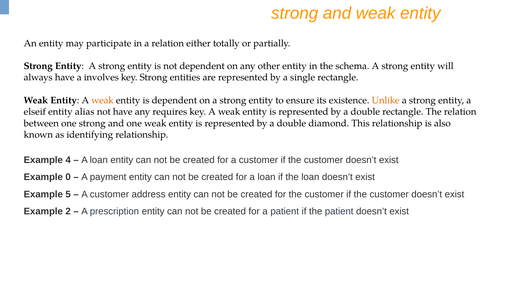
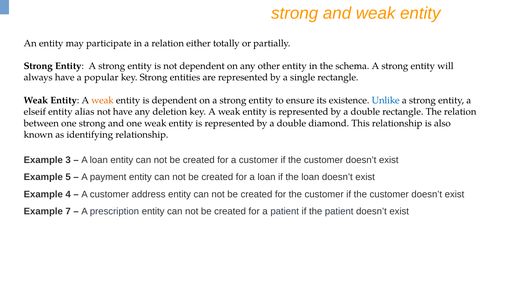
involves: involves -> popular
Unlike colour: orange -> blue
requires: requires -> deletion
4: 4 -> 3
0: 0 -> 5
5: 5 -> 4
2: 2 -> 7
